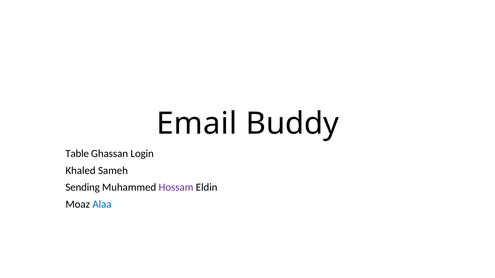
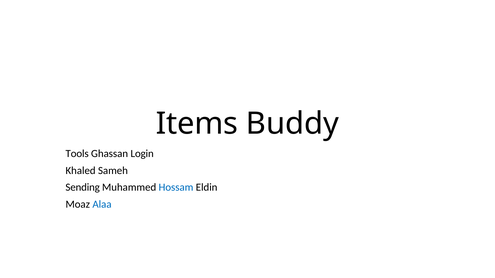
Email: Email -> Items
Table: Table -> Tools
Hossam colour: purple -> blue
